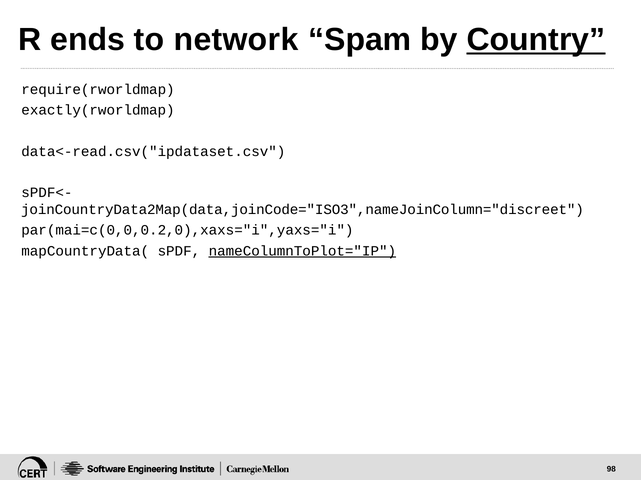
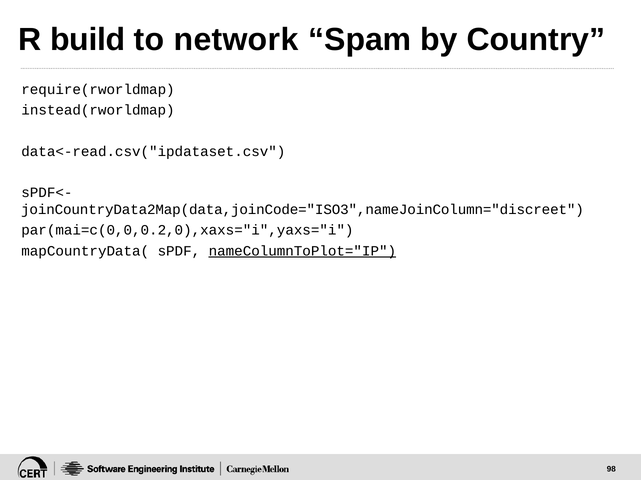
ends: ends -> build
Country underline: present -> none
exactly(rworldmap: exactly(rworldmap -> instead(rworldmap
